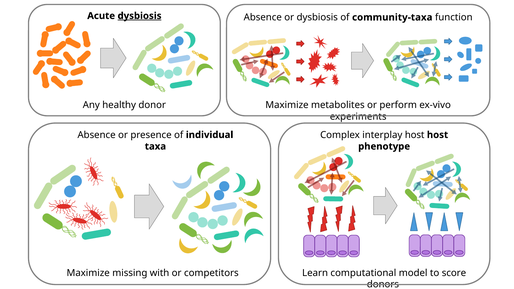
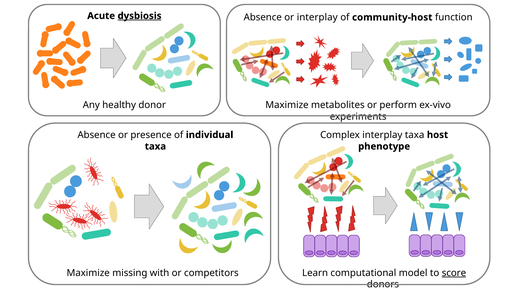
or dysbiosis: dysbiosis -> interplay
community-taxa: community-taxa -> community-host
interplay host: host -> taxa
score underline: none -> present
